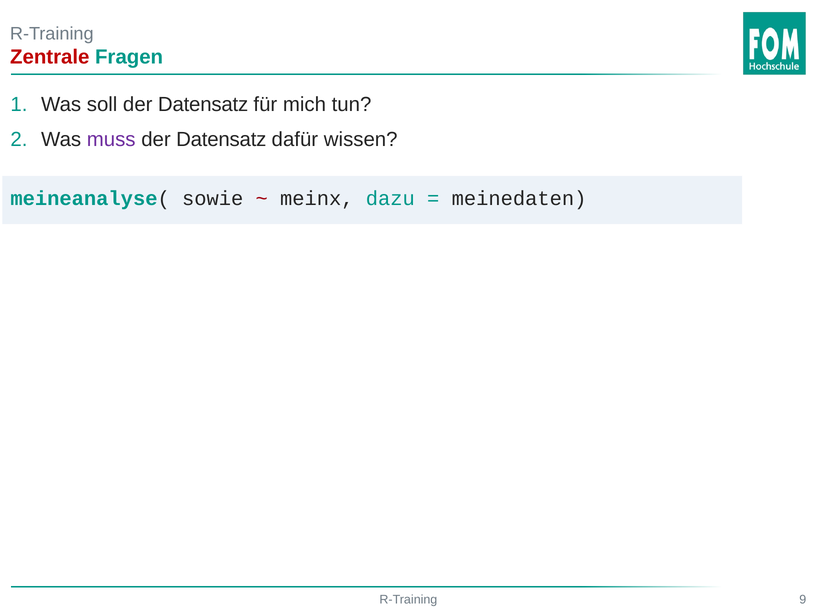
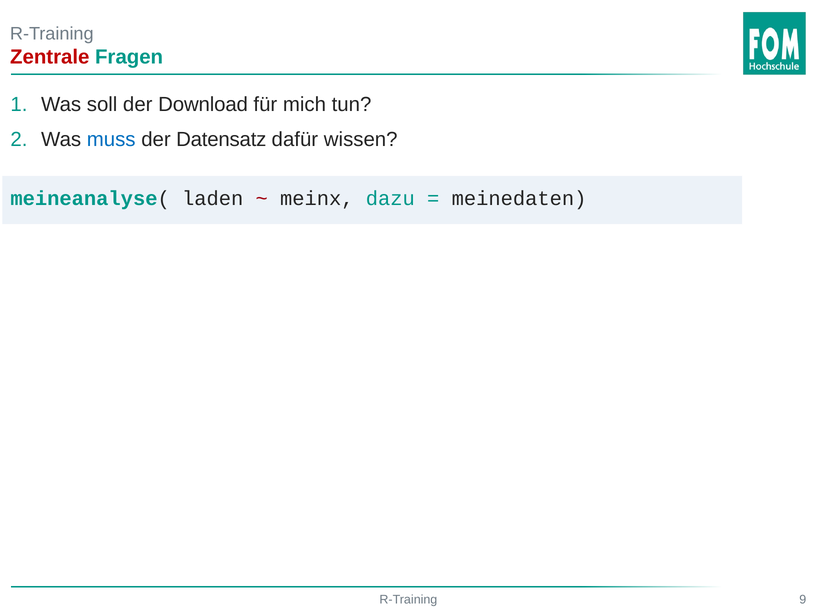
soll der Datensatz: Datensatz -> Download
muss colour: purple -> blue
sowie: sowie -> laden
